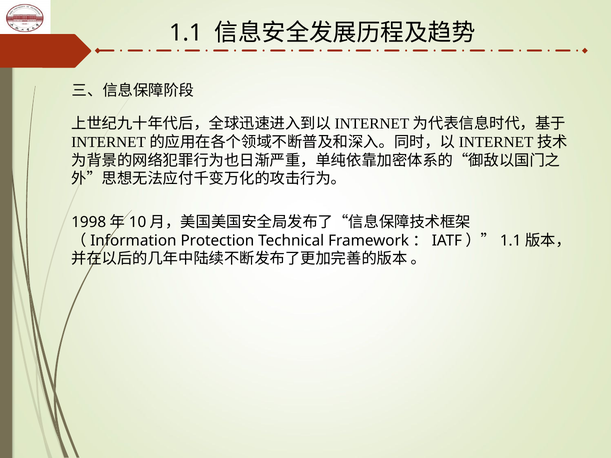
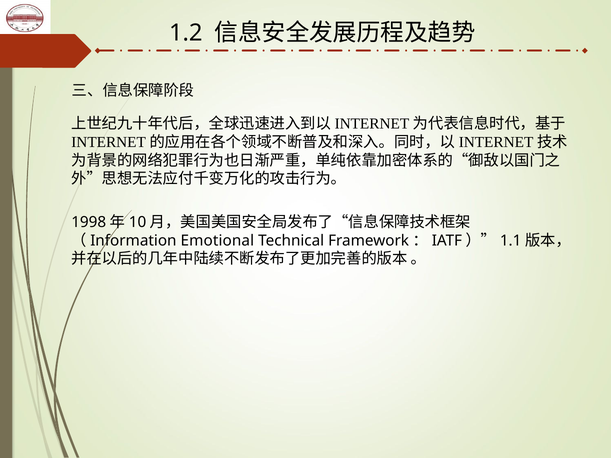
1.1: 1.1 -> 1.2
Protection: Protection -> Emotional
